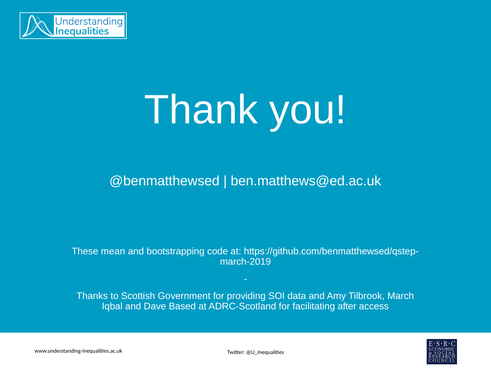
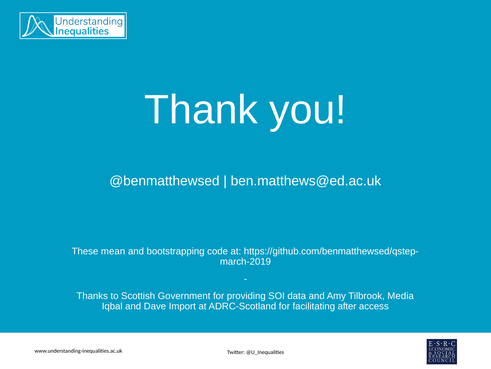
March: March -> Media
Based: Based -> Import
